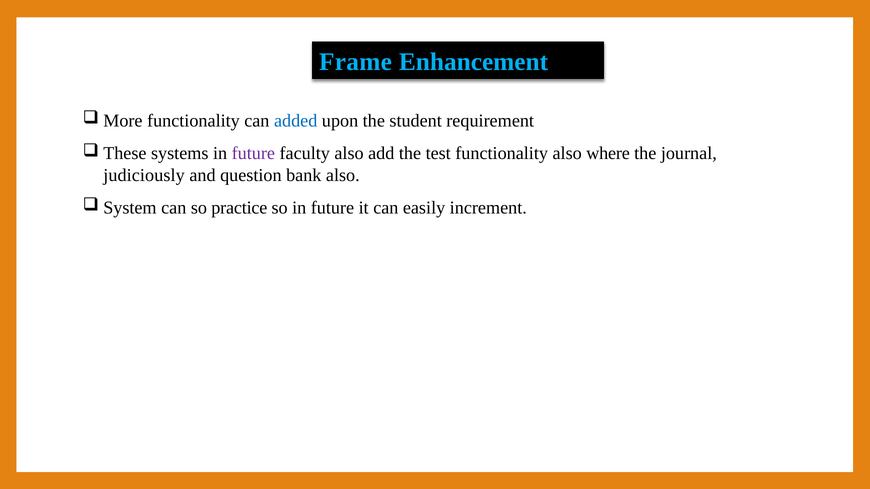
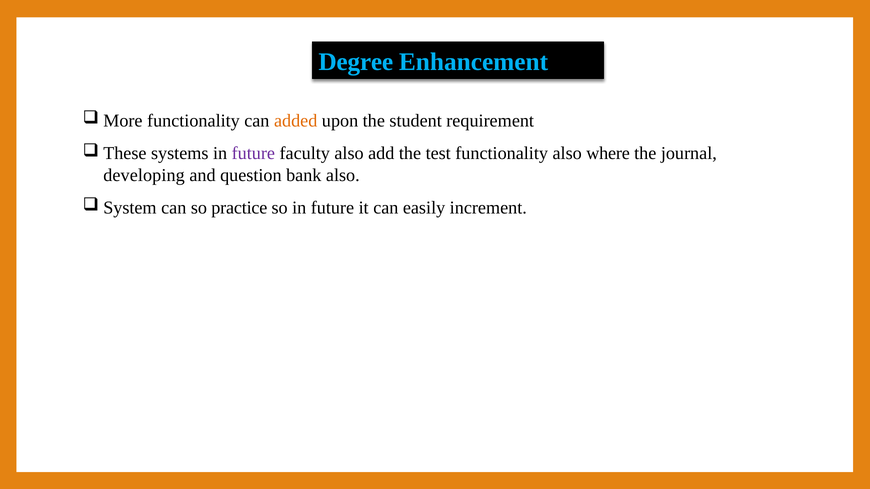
Frame: Frame -> Degree
added colour: blue -> orange
judiciously: judiciously -> developing
